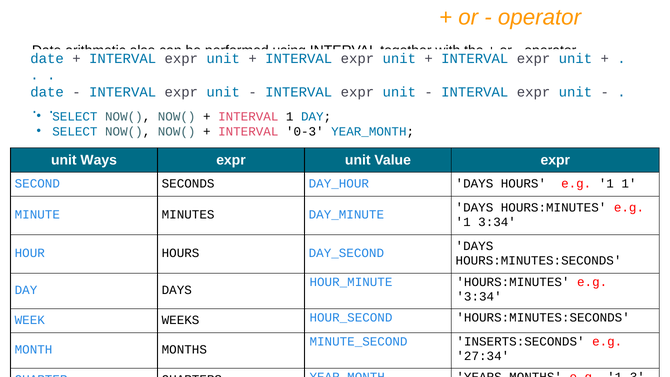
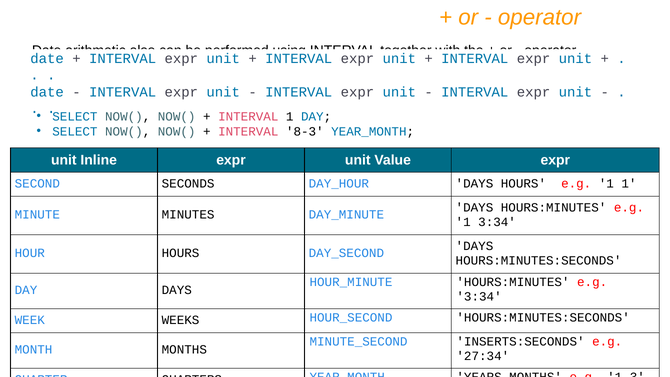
0-3: 0-3 -> 8-3
Ways: Ways -> Inline
